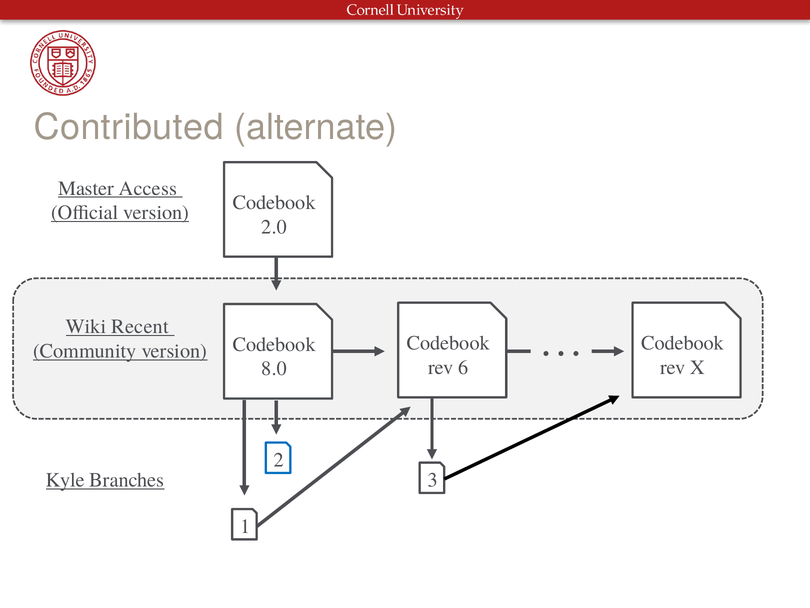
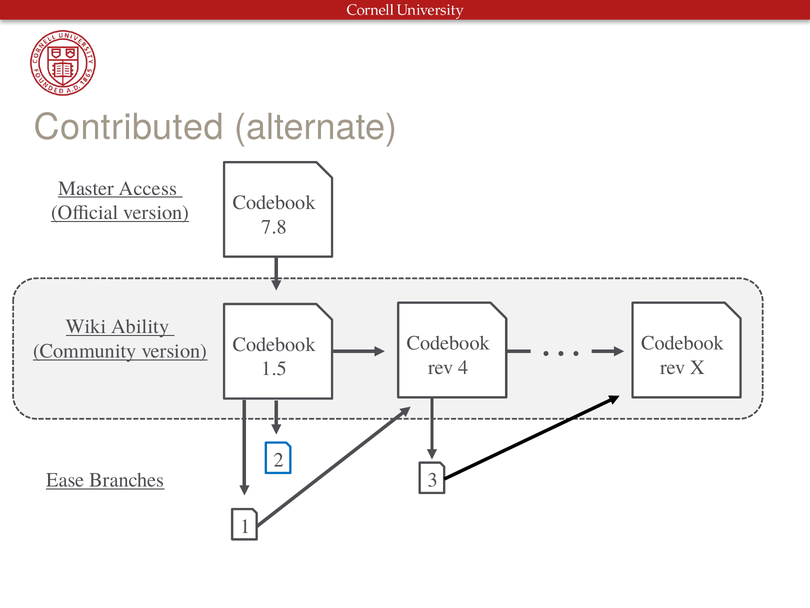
2.0: 2.0 -> 7.8
Recent: Recent -> Ability
6: 6 -> 4
8.0: 8.0 -> 1.5
Kyle: Kyle -> Ease
